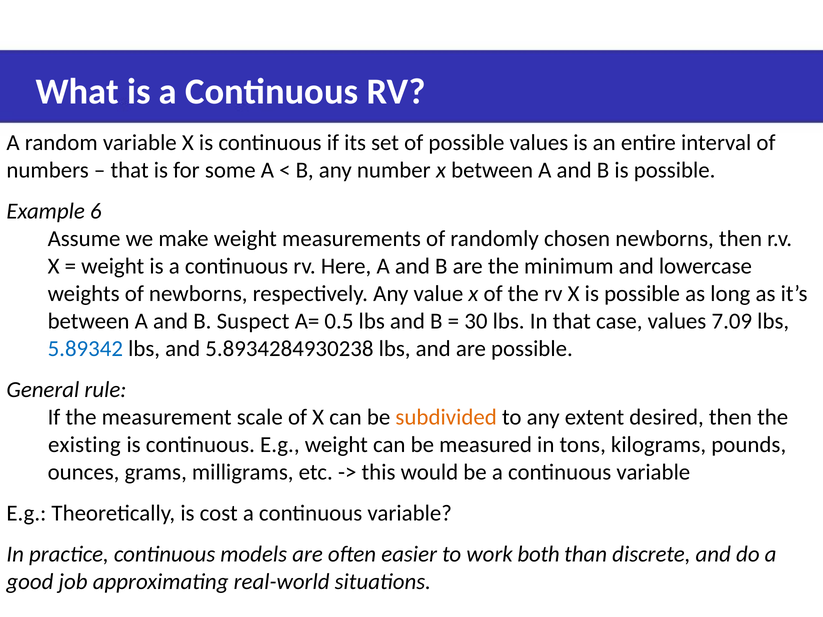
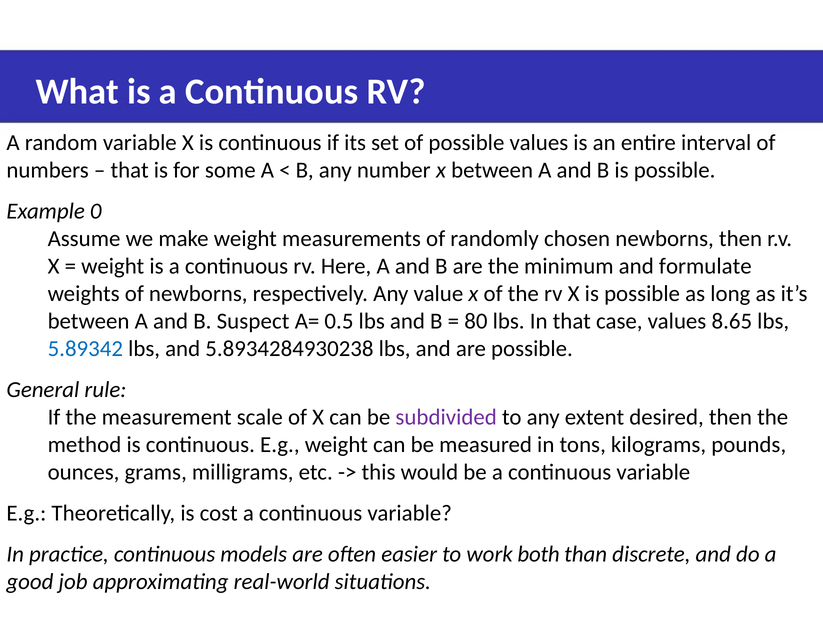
6: 6 -> 0
lowercase: lowercase -> formulate
30: 30 -> 80
7.09: 7.09 -> 8.65
subdivided colour: orange -> purple
existing: existing -> method
